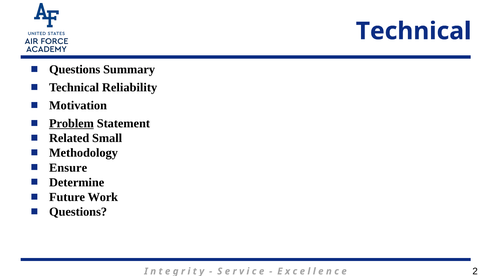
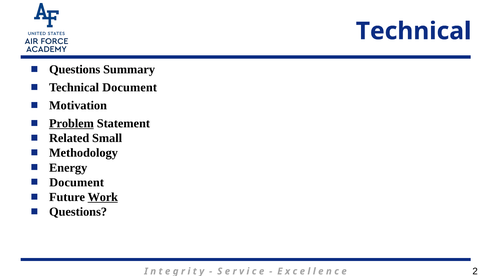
Technical Reliability: Reliability -> Document
Ensure: Ensure -> Energy
Determine at (77, 183): Determine -> Document
Work underline: none -> present
